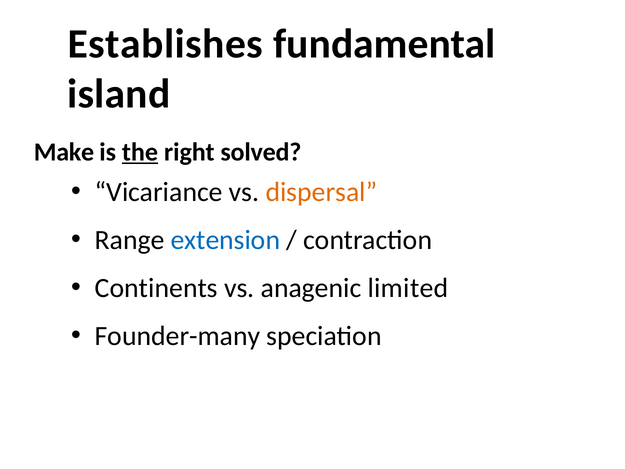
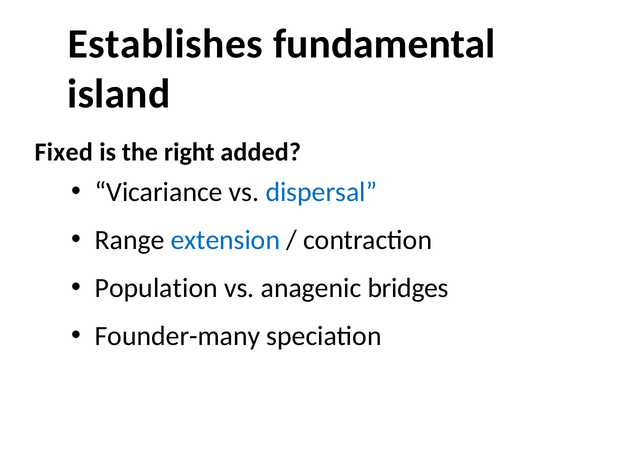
Make: Make -> Fixed
the underline: present -> none
solved: solved -> added
dispersal colour: orange -> blue
Continents: Continents -> Population
limited: limited -> bridges
